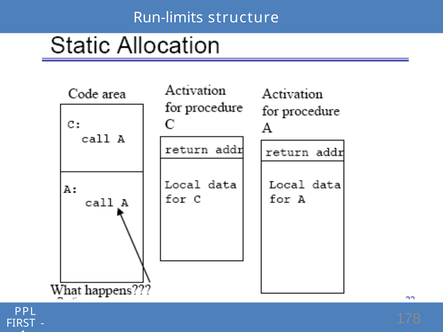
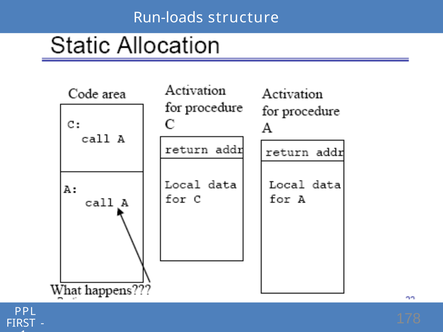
Run-limits: Run-limits -> Run-loads
